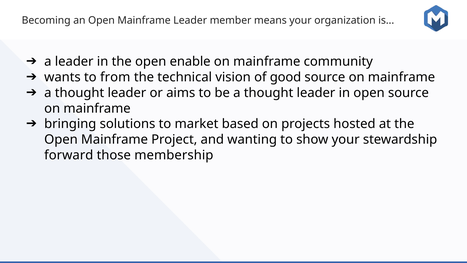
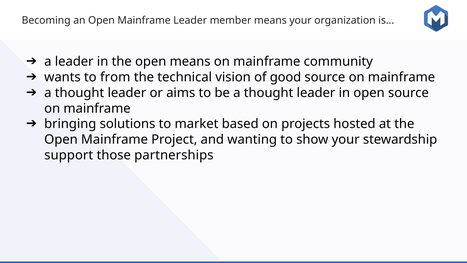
open enable: enable -> means
forward: forward -> support
membership: membership -> partnerships
